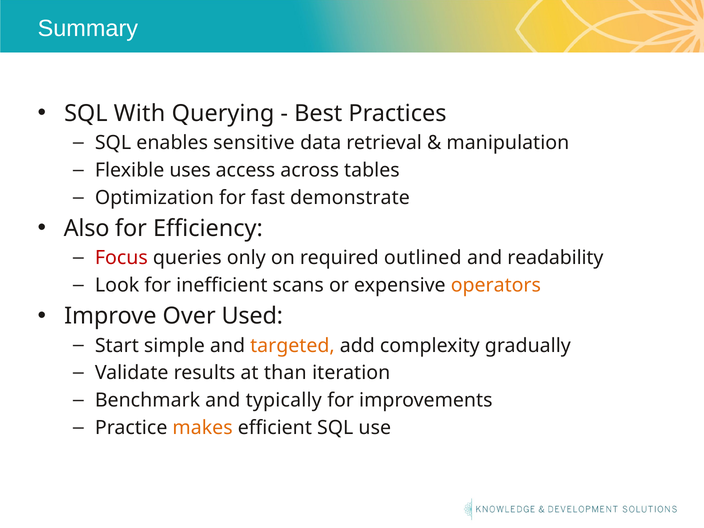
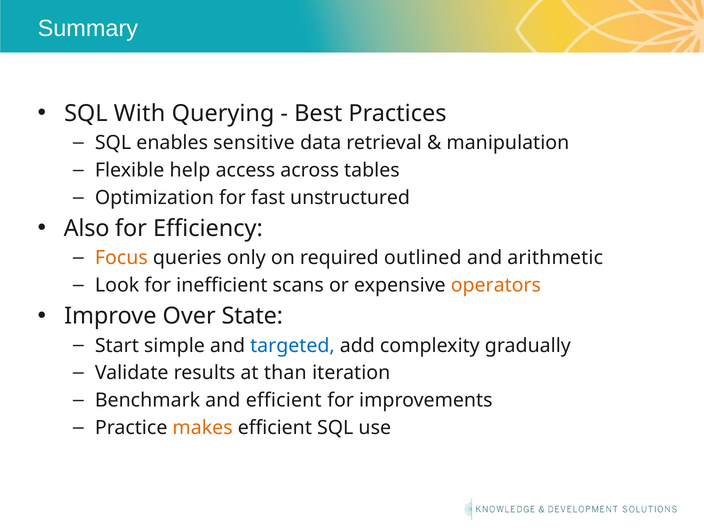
uses: uses -> help
demonstrate: demonstrate -> unstructured
Focus colour: red -> orange
readability: readability -> arithmetic
Used: Used -> State
targeted colour: orange -> blue
and typically: typically -> efficient
